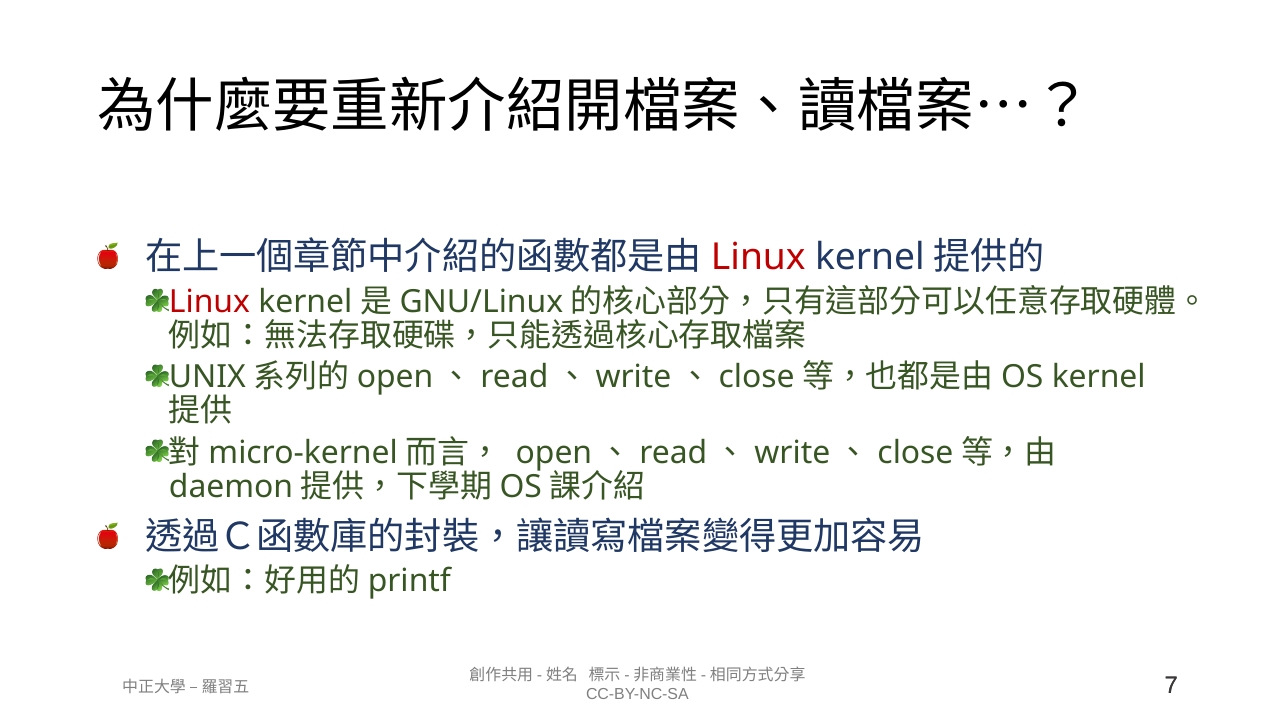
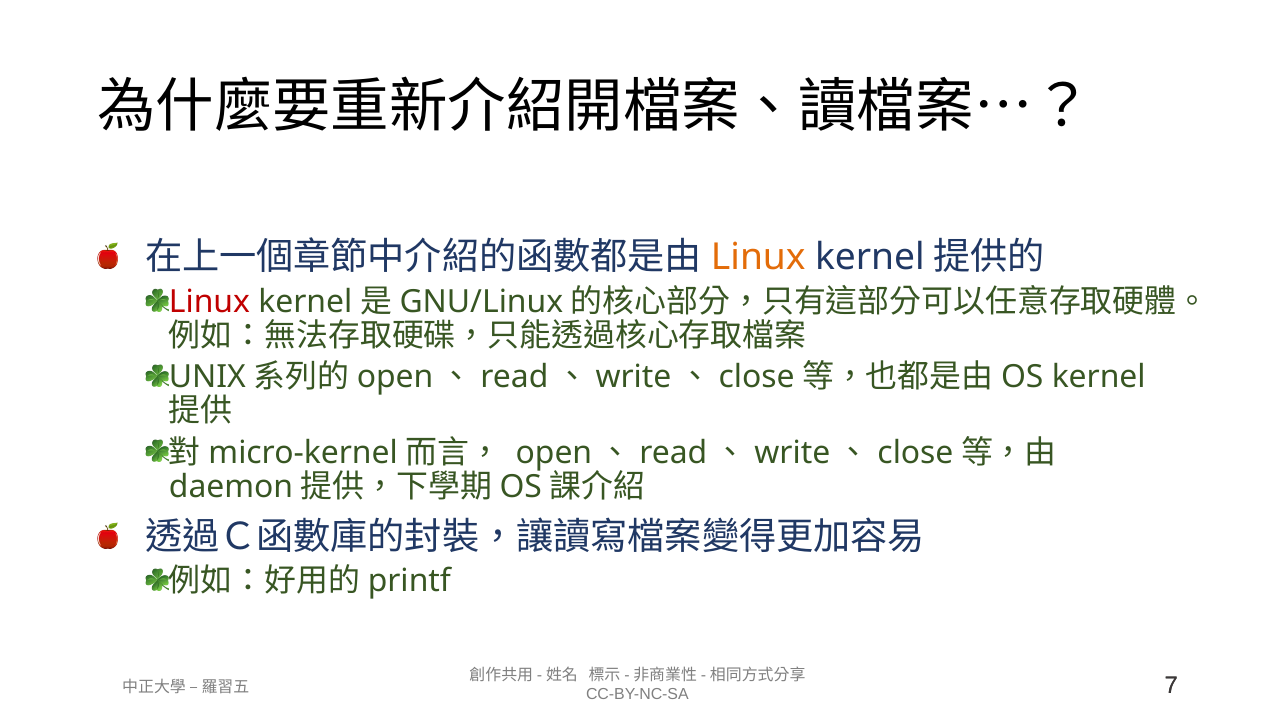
Linux at (758, 258) colour: red -> orange
